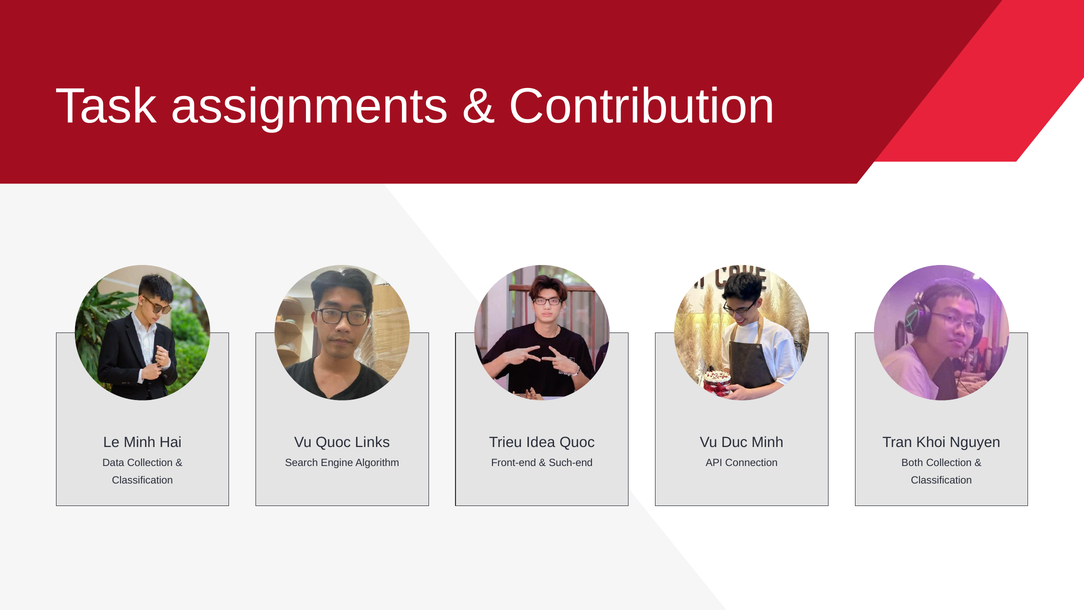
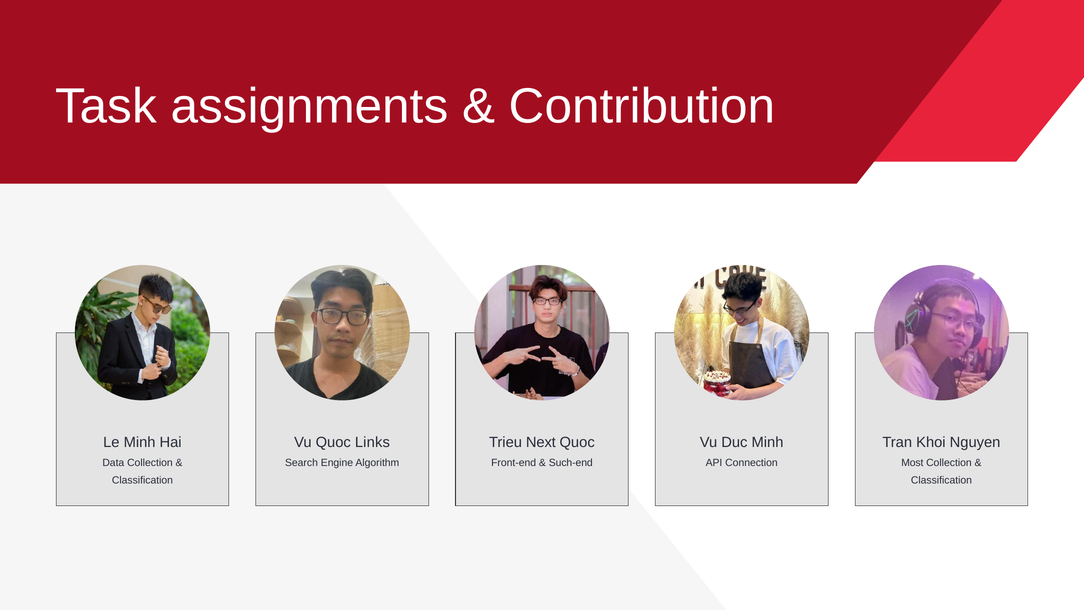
Idea: Idea -> Next
Both: Both -> Most
